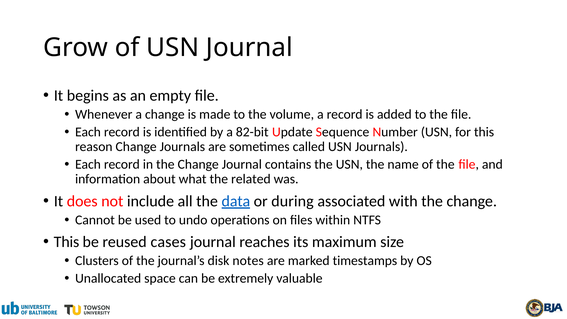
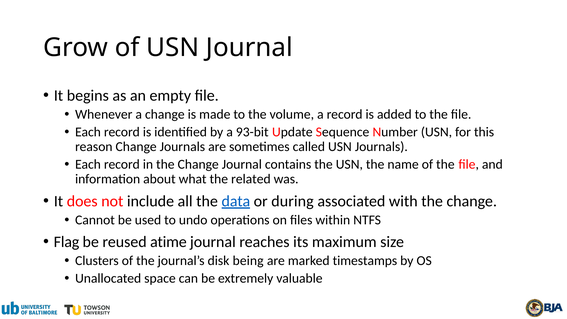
82-bit: 82-bit -> 93-bit
This at (67, 242): This -> Flag
cases: cases -> atime
notes: notes -> being
